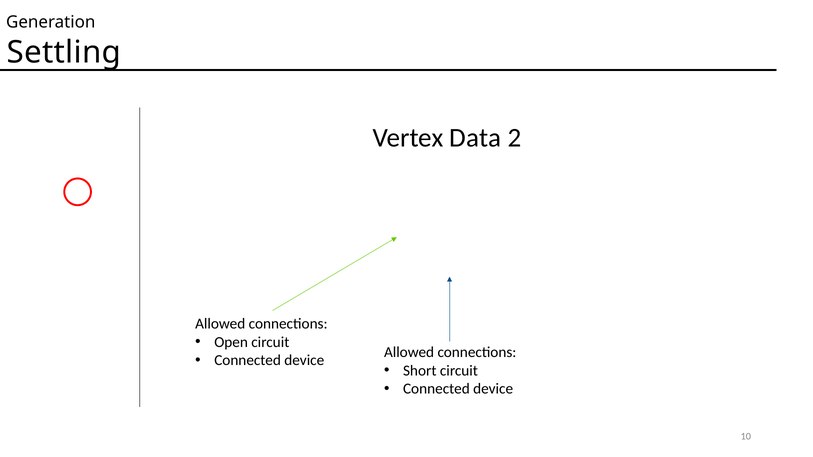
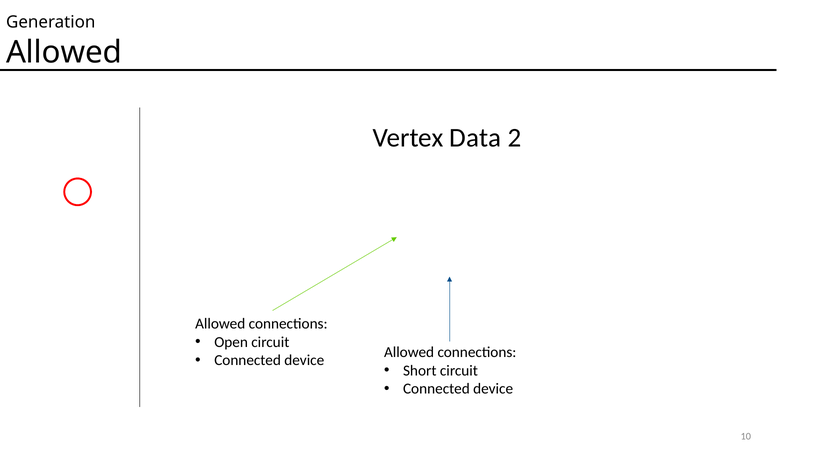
Settling at (64, 52): Settling -> Allowed
